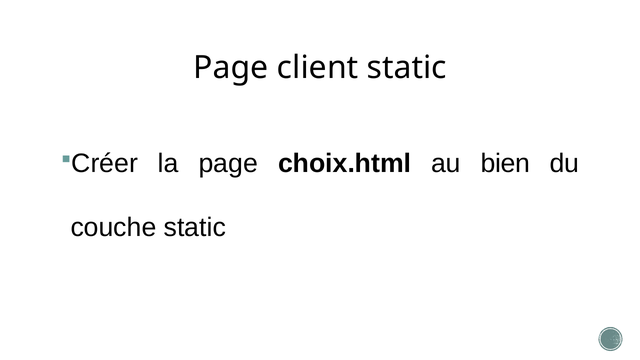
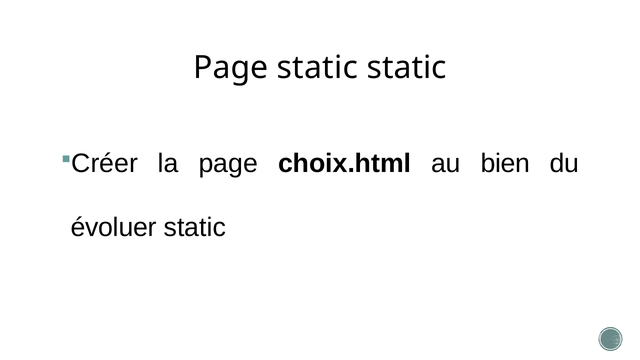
Page client: client -> static
couche: couche -> évoluer
